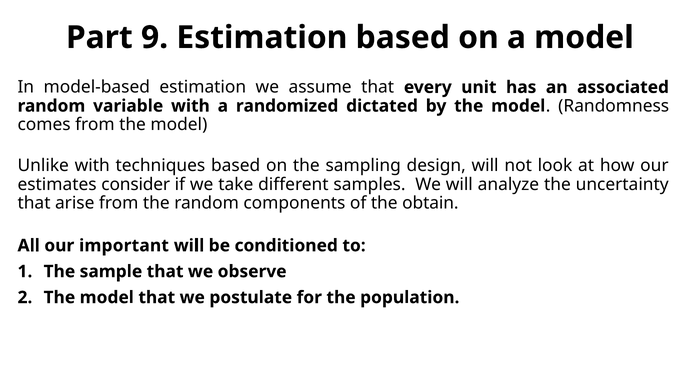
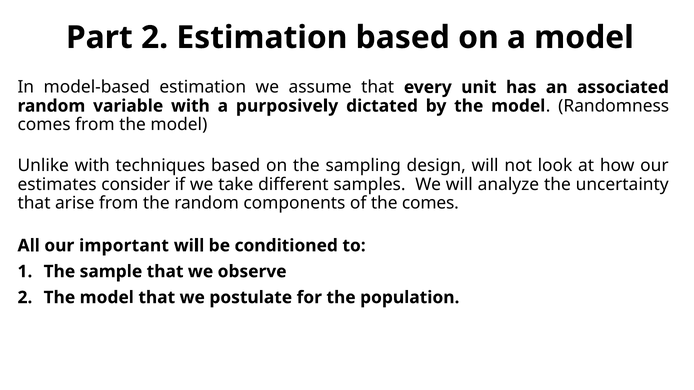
Part 9: 9 -> 2
randomized: randomized -> purposively
the obtain: obtain -> comes
